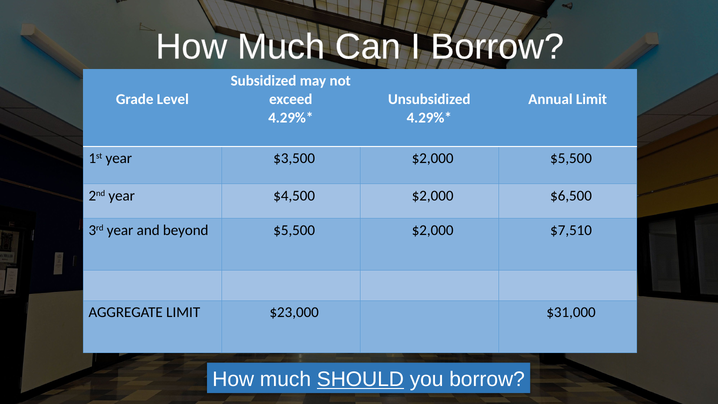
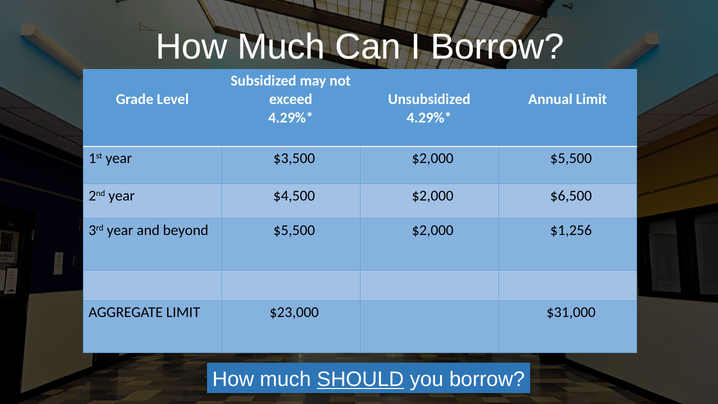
$7,510: $7,510 -> $1,256
